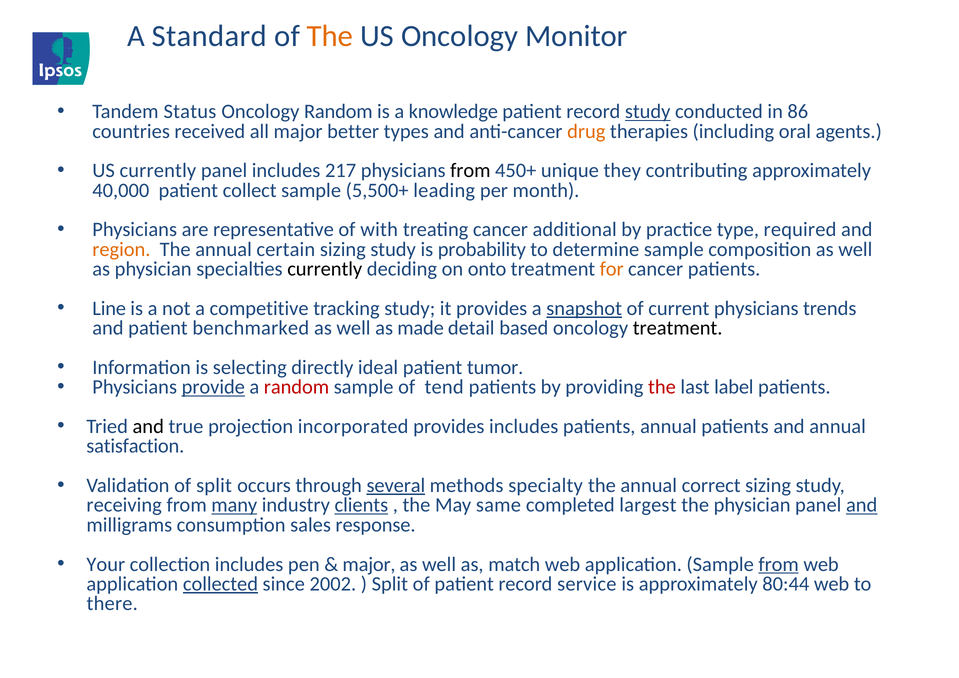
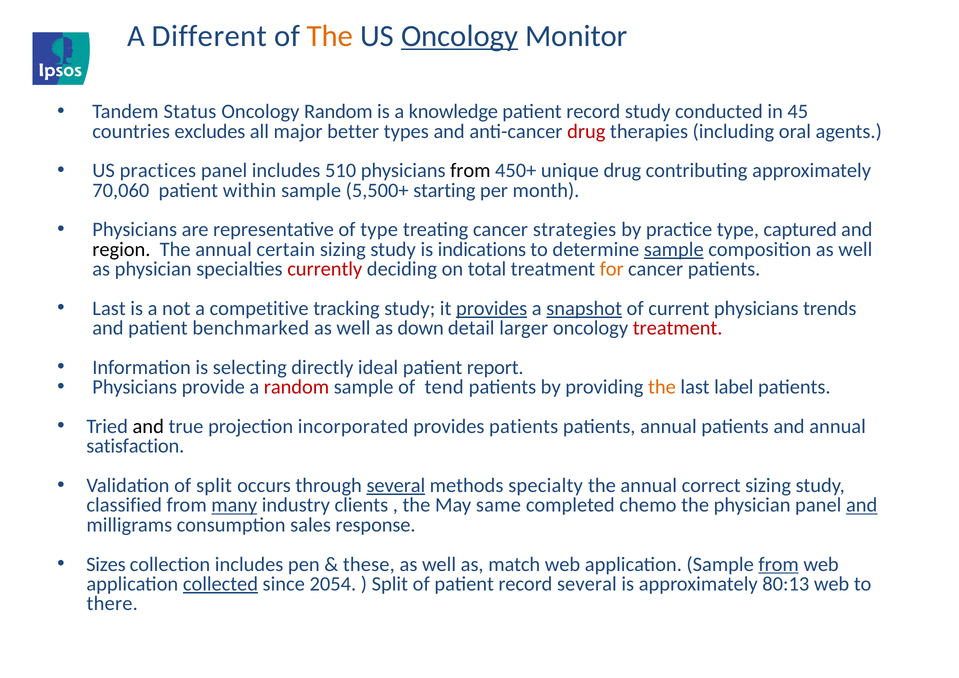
Standard: Standard -> Different
Oncology at (460, 36) underline: none -> present
study at (648, 112) underline: present -> none
86: 86 -> 45
received: received -> excludes
drug at (586, 131) colour: orange -> red
US currently: currently -> practices
217: 217 -> 510
unique they: they -> drug
40,000: 40,000 -> 70,060
collect: collect -> within
leading: leading -> starting
of with: with -> type
additional: additional -> strategies
required: required -> captured
region colour: orange -> black
probability: probability -> indications
sample at (674, 249) underline: none -> present
currently at (325, 269) colour: black -> red
onto: onto -> total
Line at (109, 308): Line -> Last
provides at (492, 308) underline: none -> present
made: made -> down
based: based -> larger
treatment at (678, 328) colour: black -> red
tumor: tumor -> report
provide underline: present -> none
the at (662, 387) colour: red -> orange
provides includes: includes -> patients
receiving: receiving -> classified
clients underline: present -> none
largest: largest -> chemo
Your: Your -> Sizes
major at (369, 564): major -> these
2002: 2002 -> 2054
record service: service -> several
80:44: 80:44 -> 80:13
